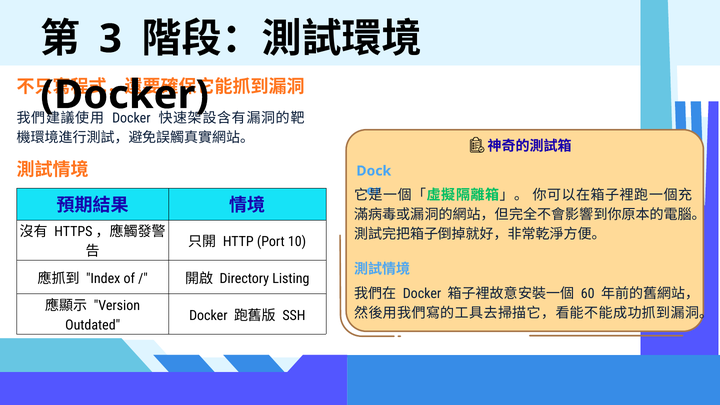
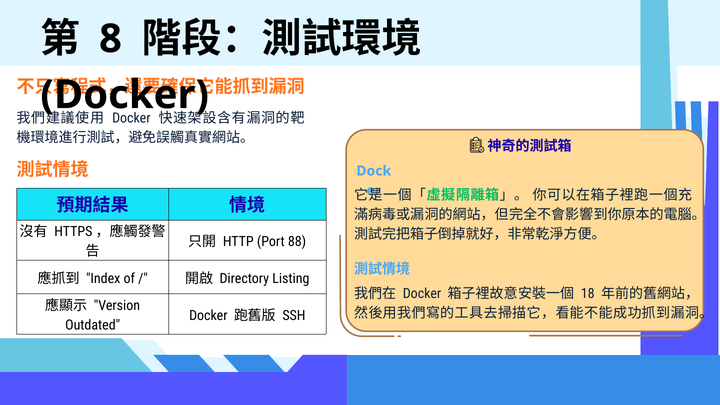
3: 3 -> 8
10: 10 -> 88
60: 60 -> 18
